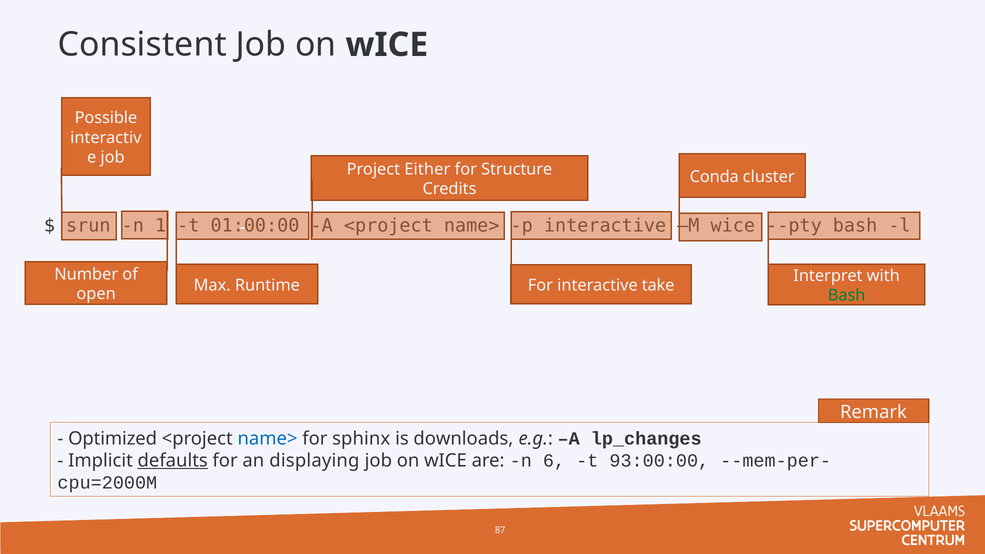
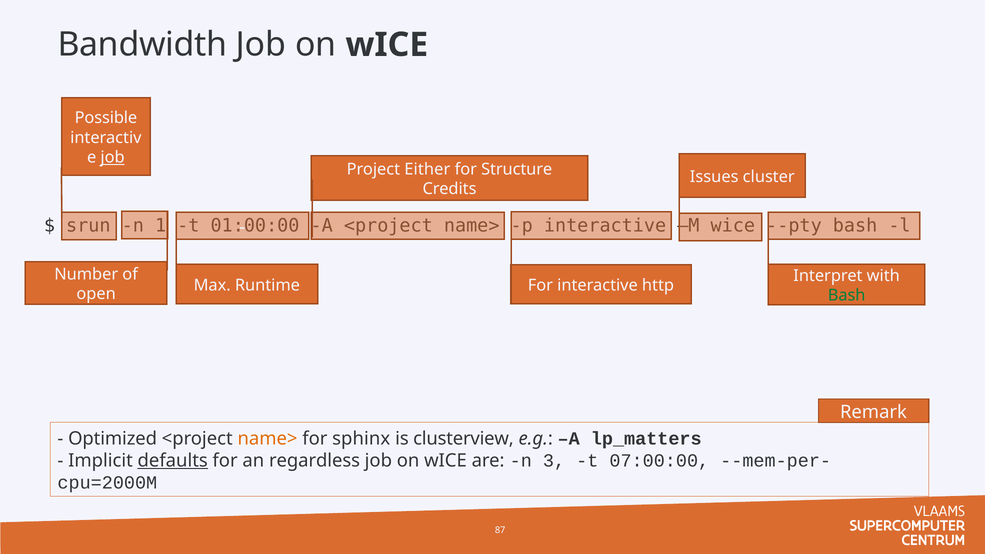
Consistent: Consistent -> Bandwidth
job at (113, 157) underline: none -> present
Conda: Conda -> Issues
take: take -> http
name> at (268, 438) colour: blue -> orange
downloads: downloads -> clusterview
lp_changes: lp_changes -> lp_matters
displaying: displaying -> regardless
6: 6 -> 3
93:00:00: 93:00:00 -> 07:00:00
